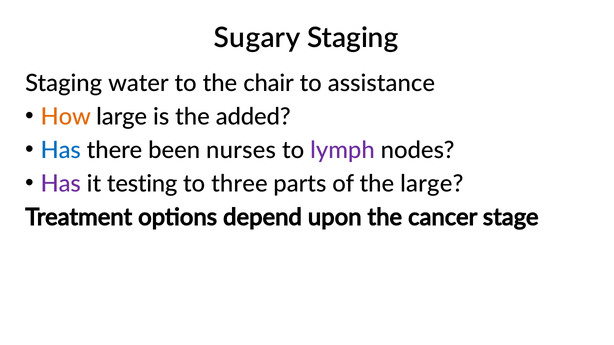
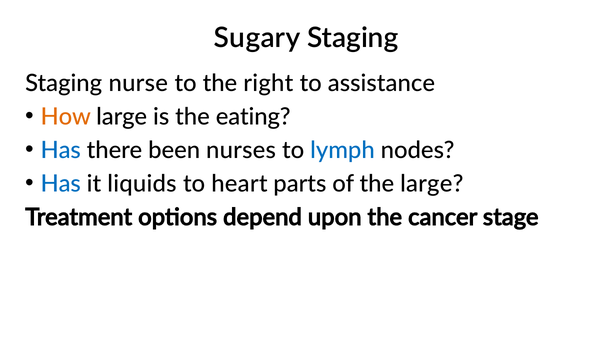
water: water -> nurse
chair: chair -> right
added: added -> eating
lymph colour: purple -> blue
Has at (61, 184) colour: purple -> blue
testing: testing -> liquids
three: three -> heart
